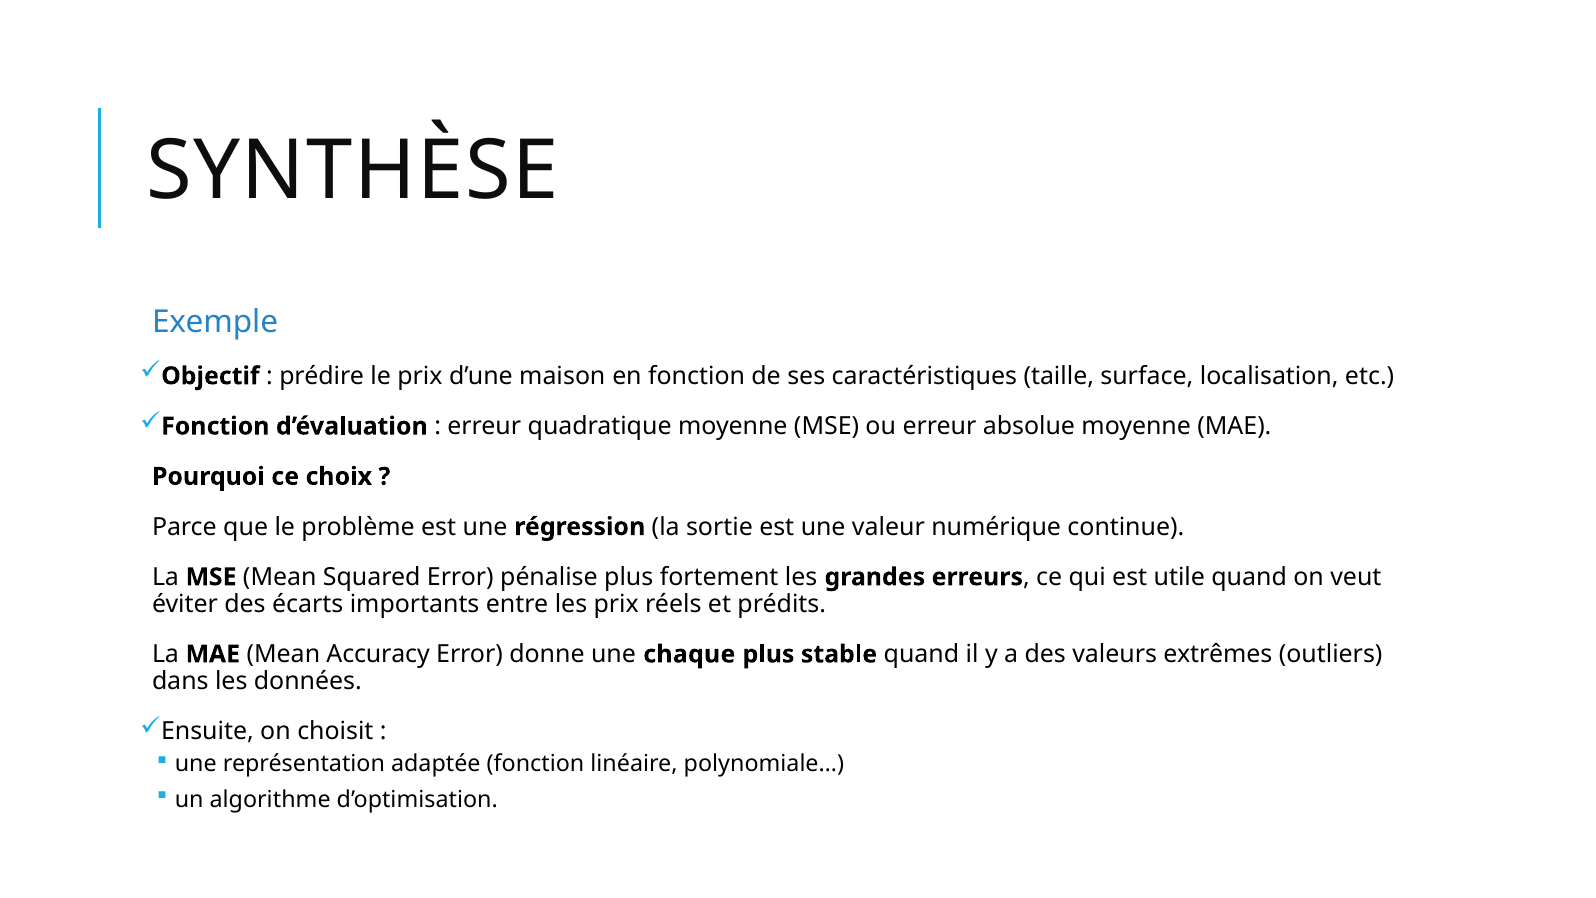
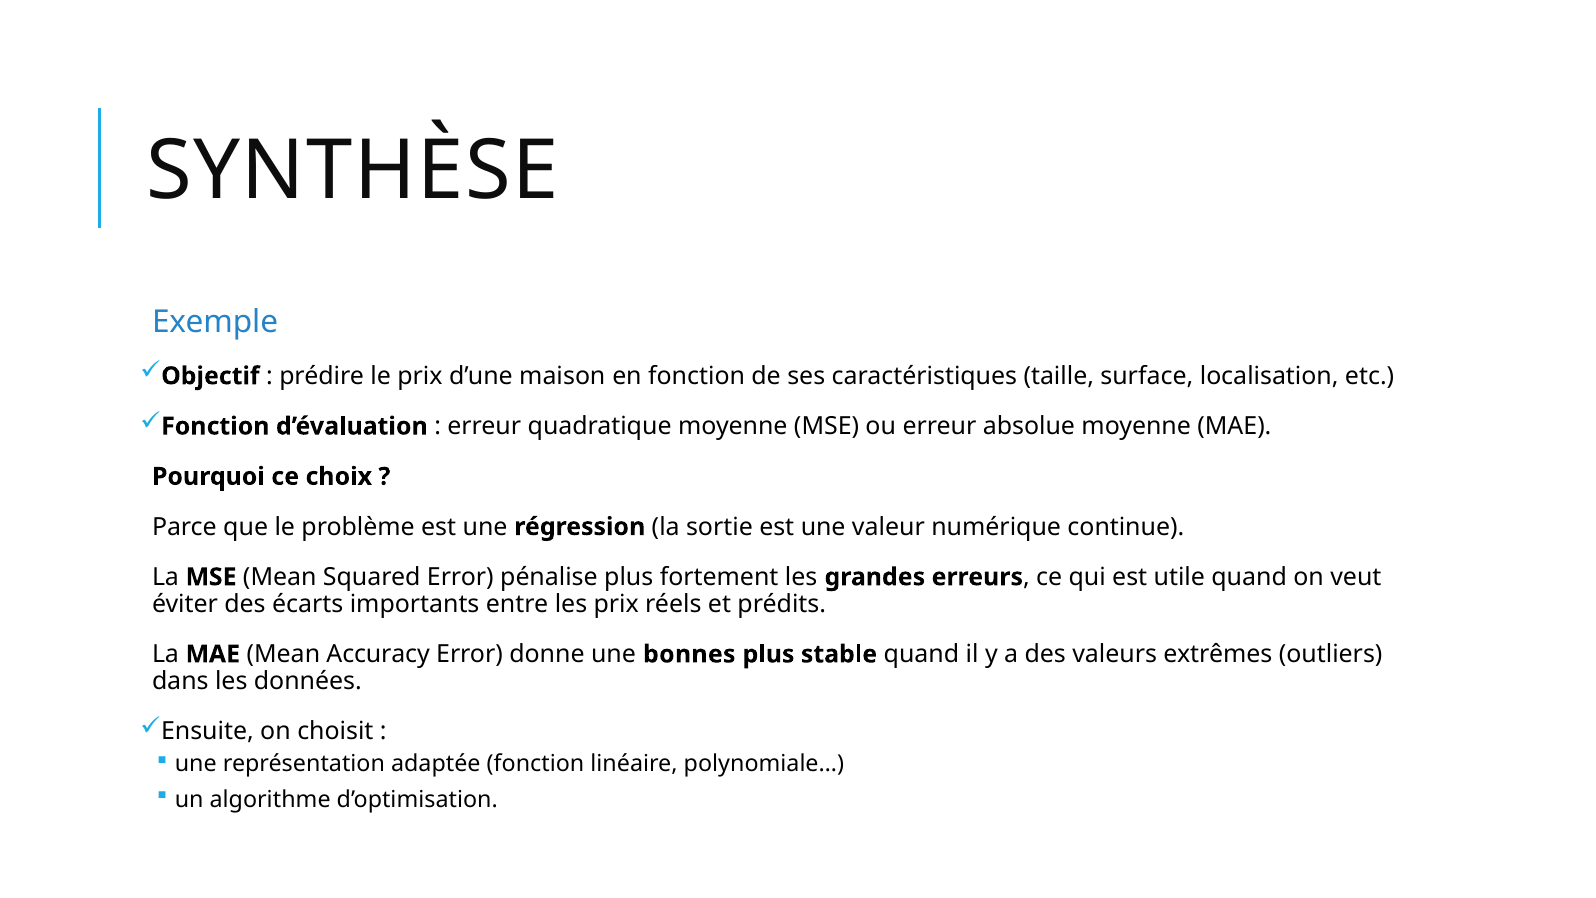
chaque: chaque -> bonnes
